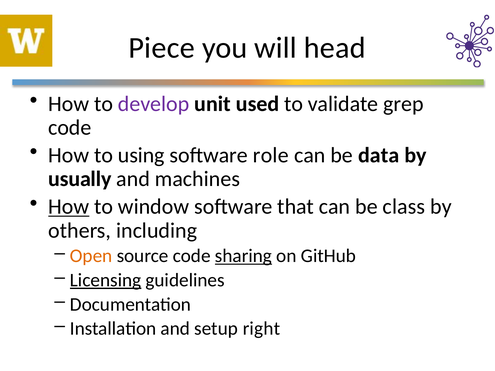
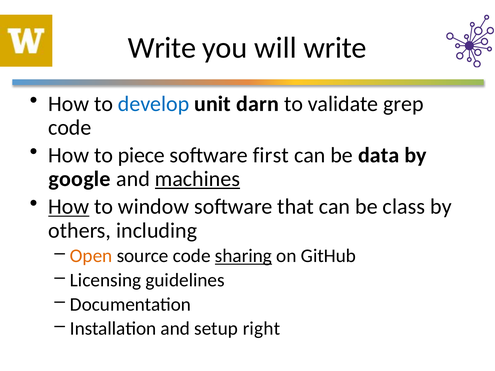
Piece at (162, 48): Piece -> Write
will head: head -> write
develop colour: purple -> blue
used: used -> darn
using: using -> piece
role: role -> first
usually: usually -> google
machines underline: none -> present
Licensing underline: present -> none
